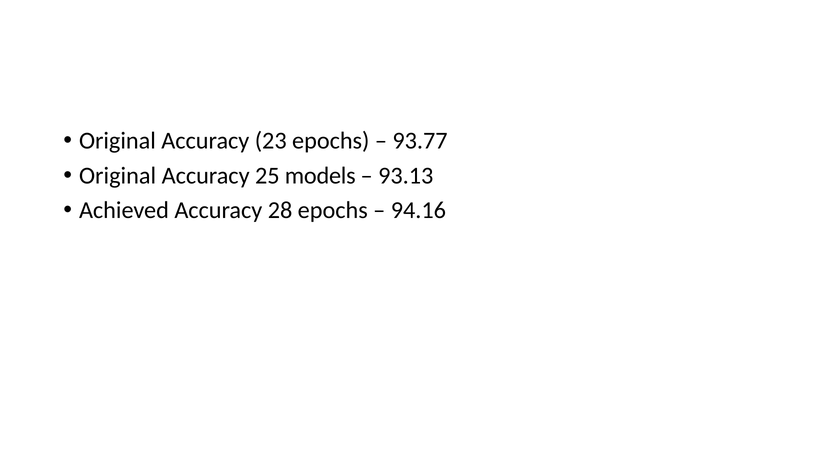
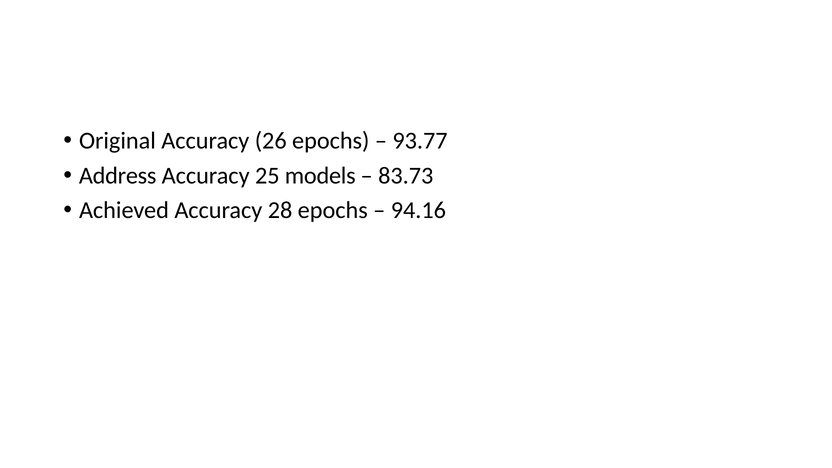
23: 23 -> 26
Original at (118, 176): Original -> Address
93.13: 93.13 -> 83.73
